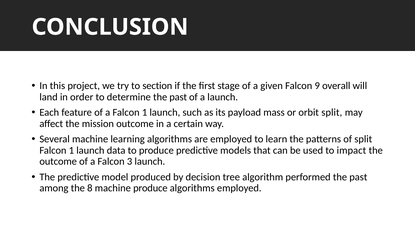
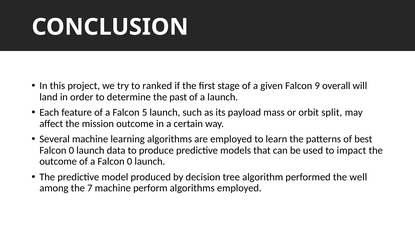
section: section -> ranked
a Falcon 1: 1 -> 5
of split: split -> best
1 at (71, 151): 1 -> 0
a Falcon 3: 3 -> 0
performed the past: past -> well
8: 8 -> 7
machine produce: produce -> perform
